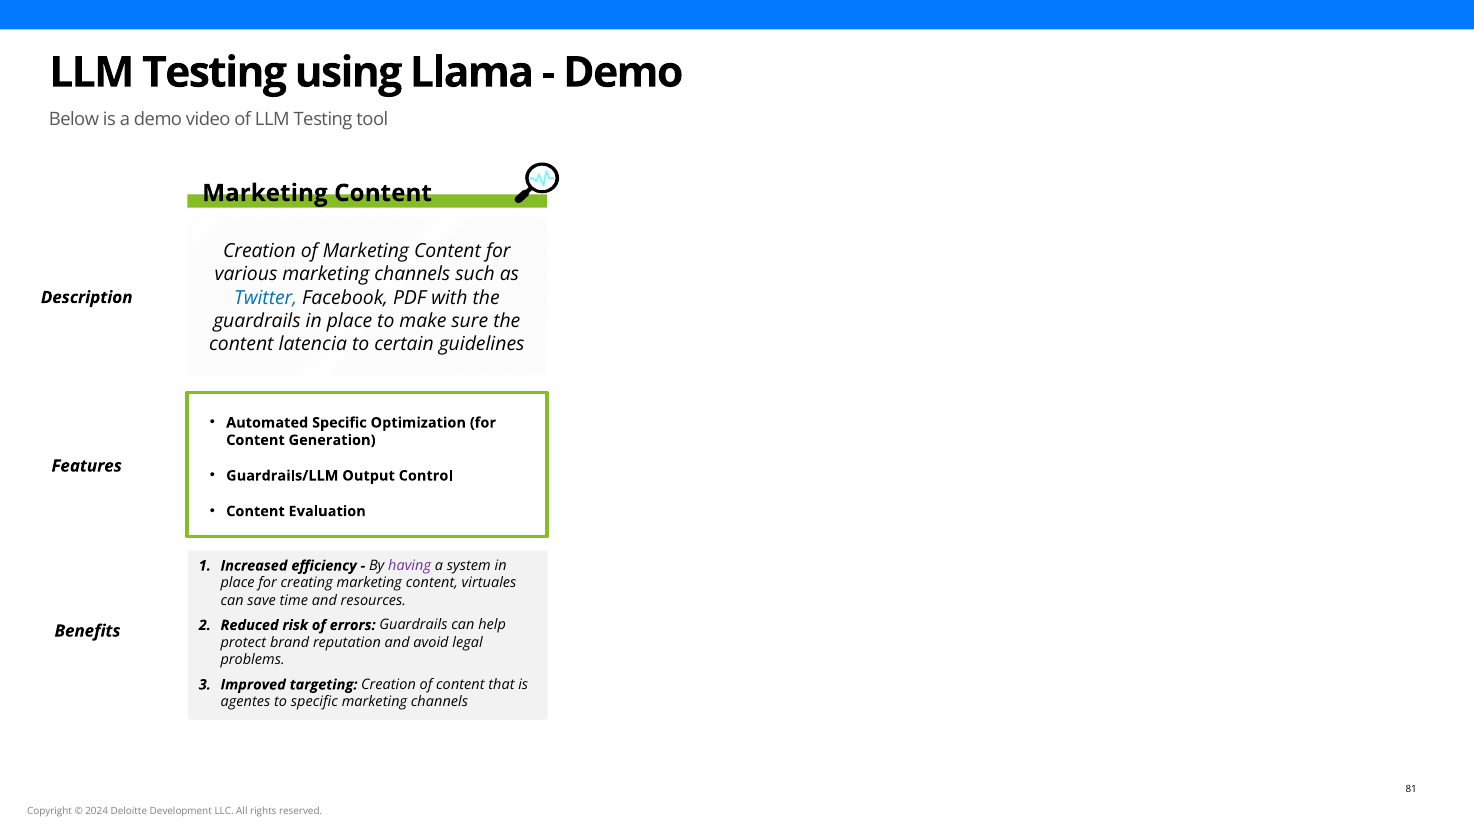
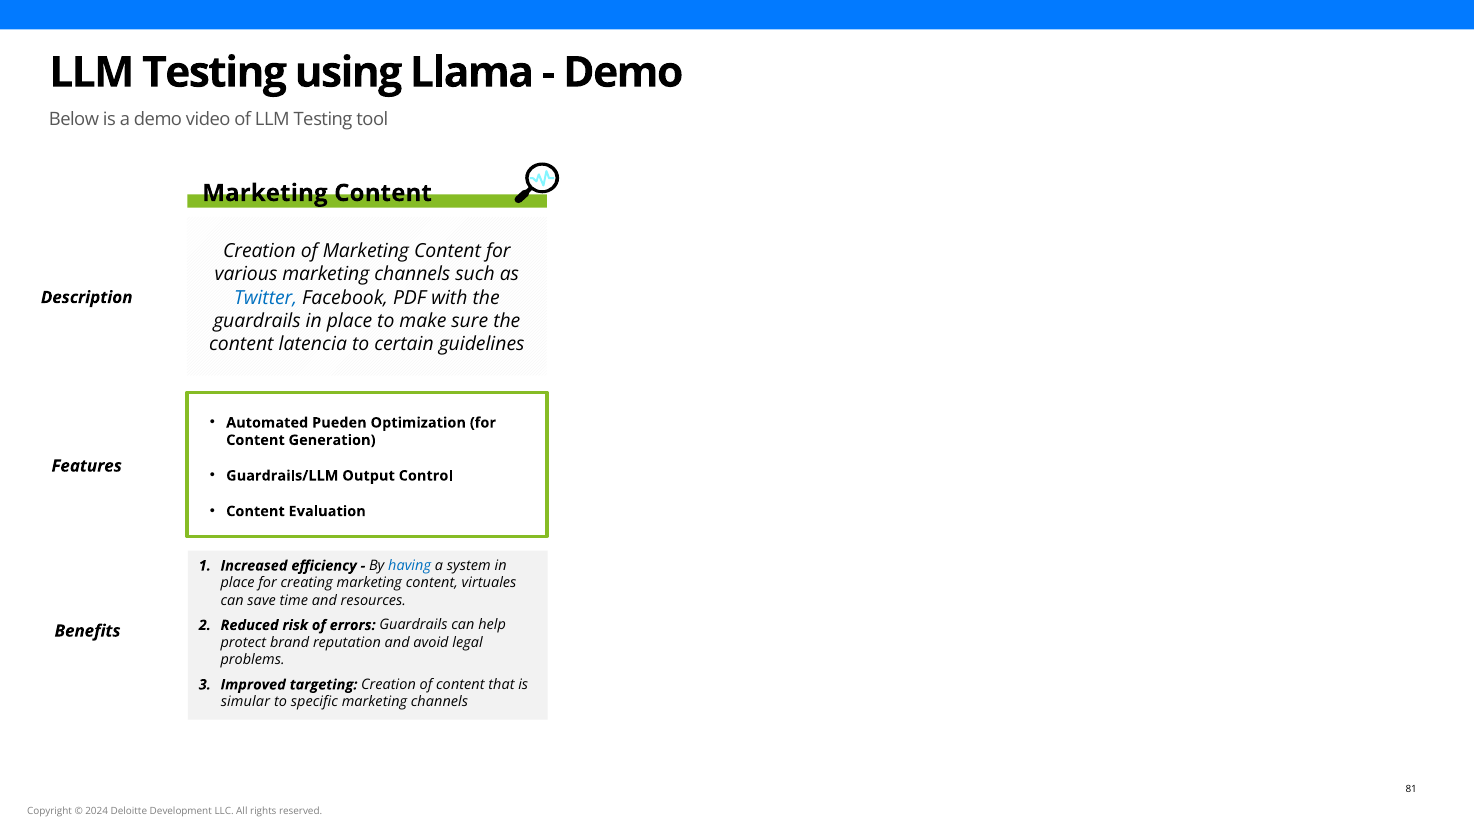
Automated Specific: Specific -> Pueden
having colour: purple -> blue
agentes: agentes -> simular
